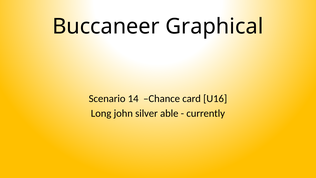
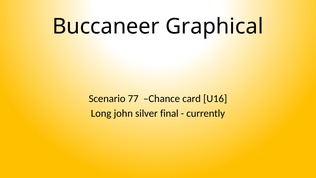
14: 14 -> 77
able: able -> final
